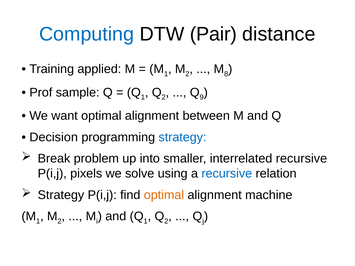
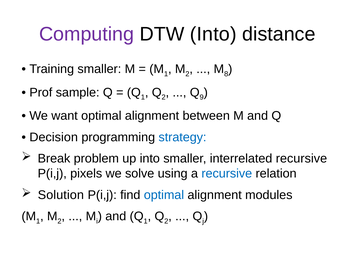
Computing colour: blue -> purple
DTW Pair: Pair -> Into
Training applied: applied -> smaller
Strategy at (61, 195): Strategy -> Solution
optimal at (164, 195) colour: orange -> blue
machine: machine -> modules
